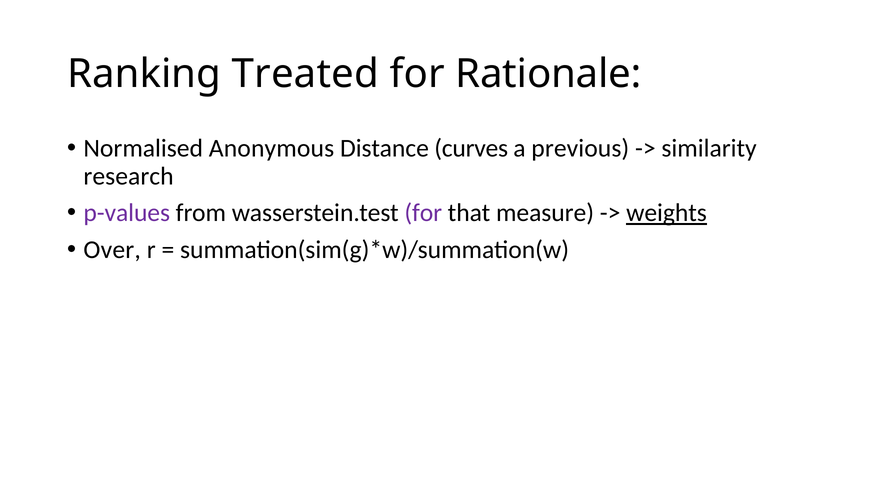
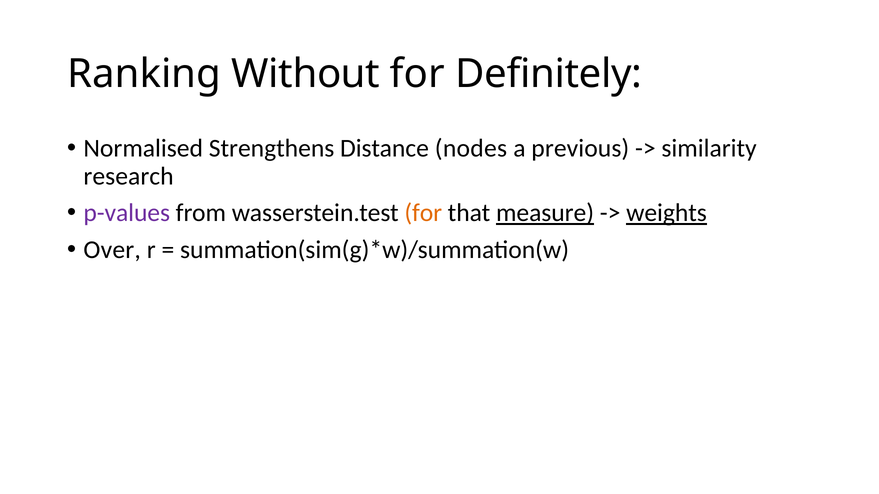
Treated: Treated -> Without
Rationale: Rationale -> Definitely
Anonymous: Anonymous -> Strengthens
curves: curves -> nodes
for at (423, 213) colour: purple -> orange
measure underline: none -> present
